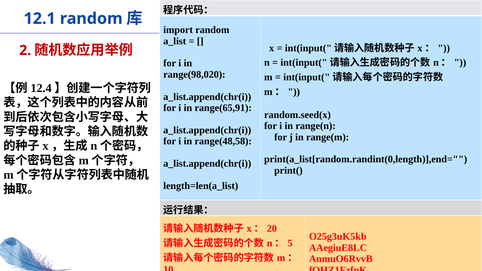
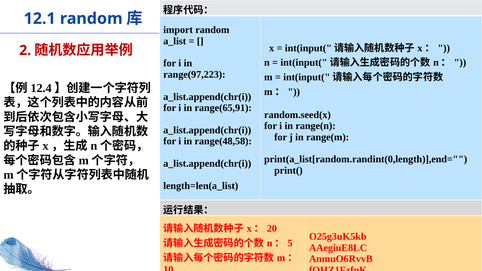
range(98,020: range(98,020 -> range(97,223
